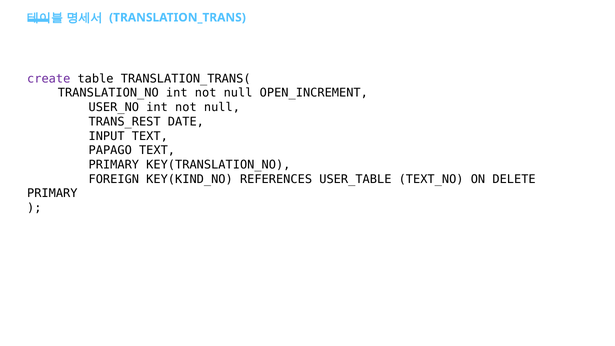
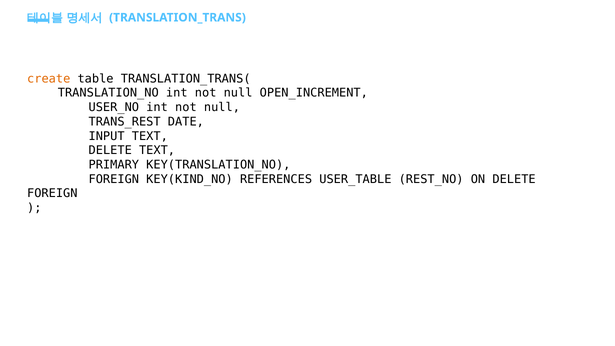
create colour: purple -> orange
PAPAGO at (110, 150): PAPAGO -> DELETE
TEXT_NO: TEXT_NO -> REST_NO
PRIMARY at (52, 194): PRIMARY -> FOREIGN
